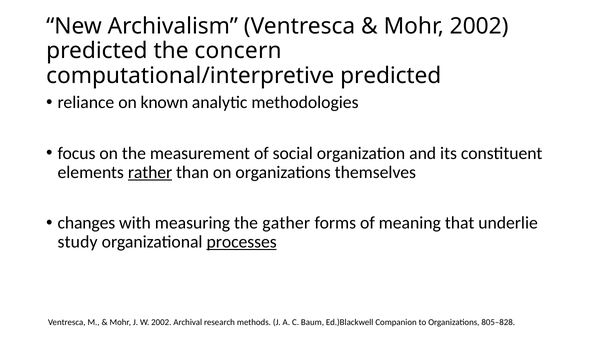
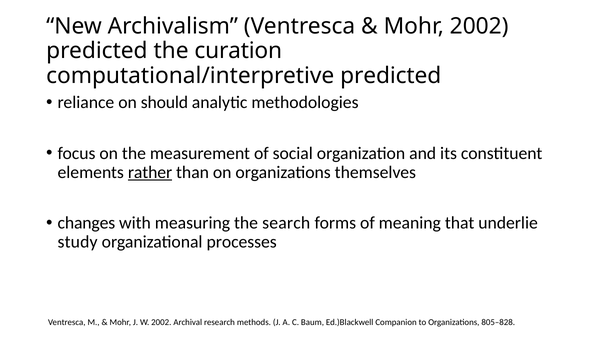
concern: concern -> curation
known: known -> should
gather: gather -> search
processes underline: present -> none
